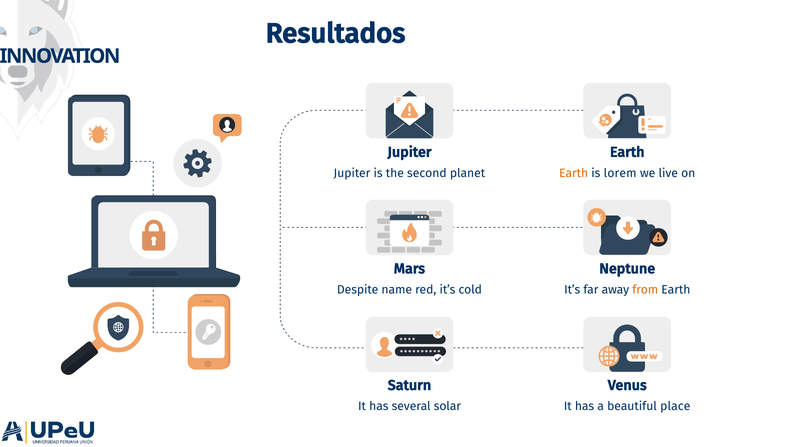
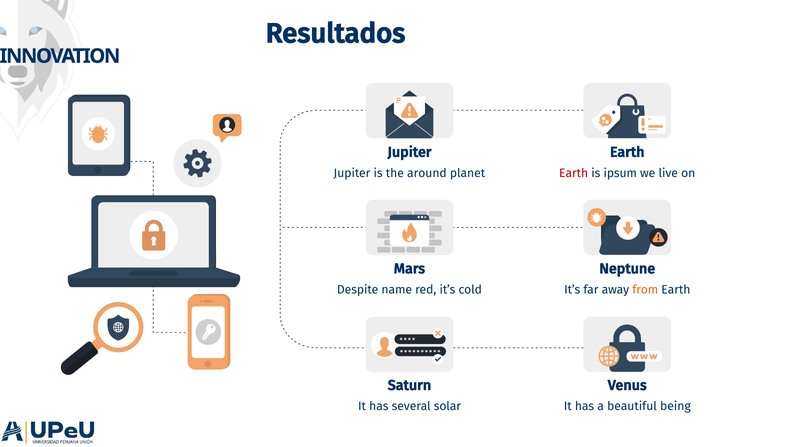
second: second -> around
Earth at (574, 173) colour: orange -> red
lorem: lorem -> ipsum
place: place -> being
